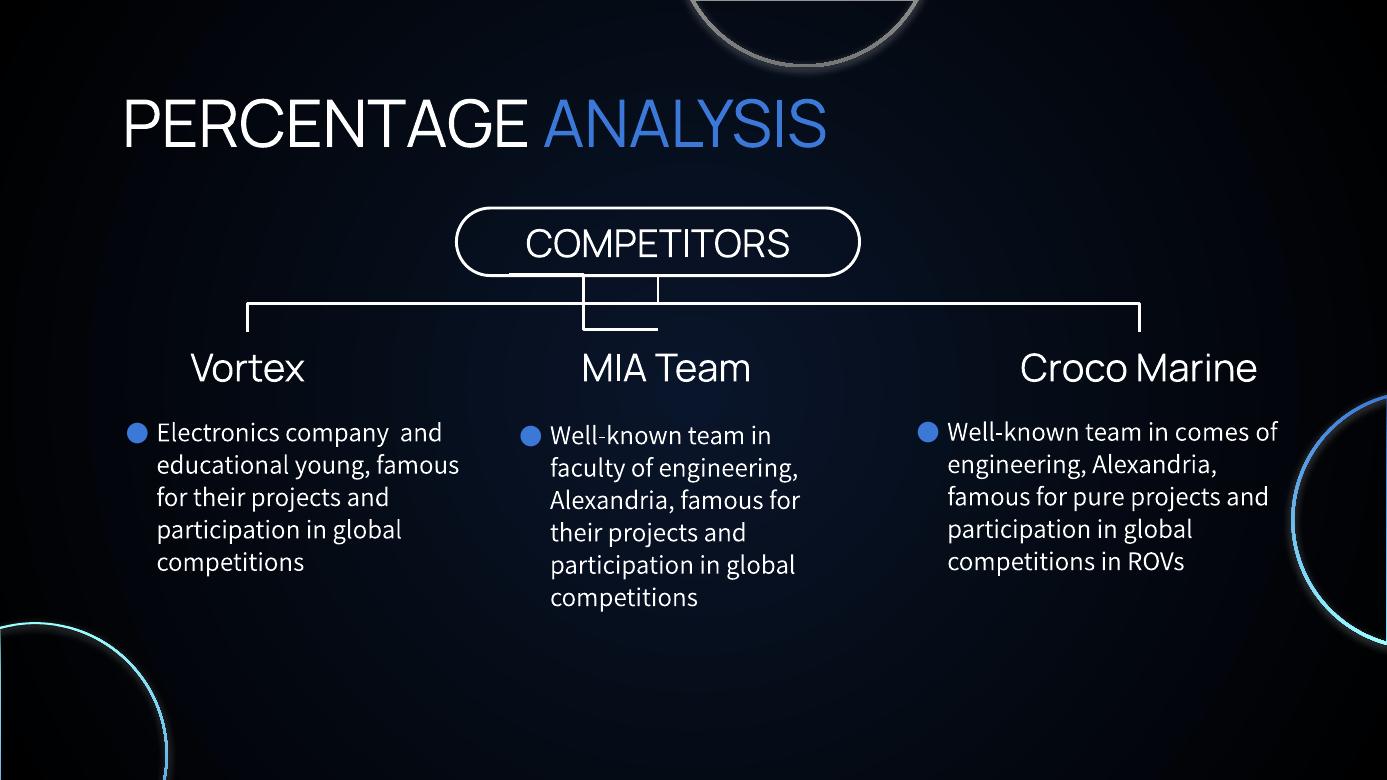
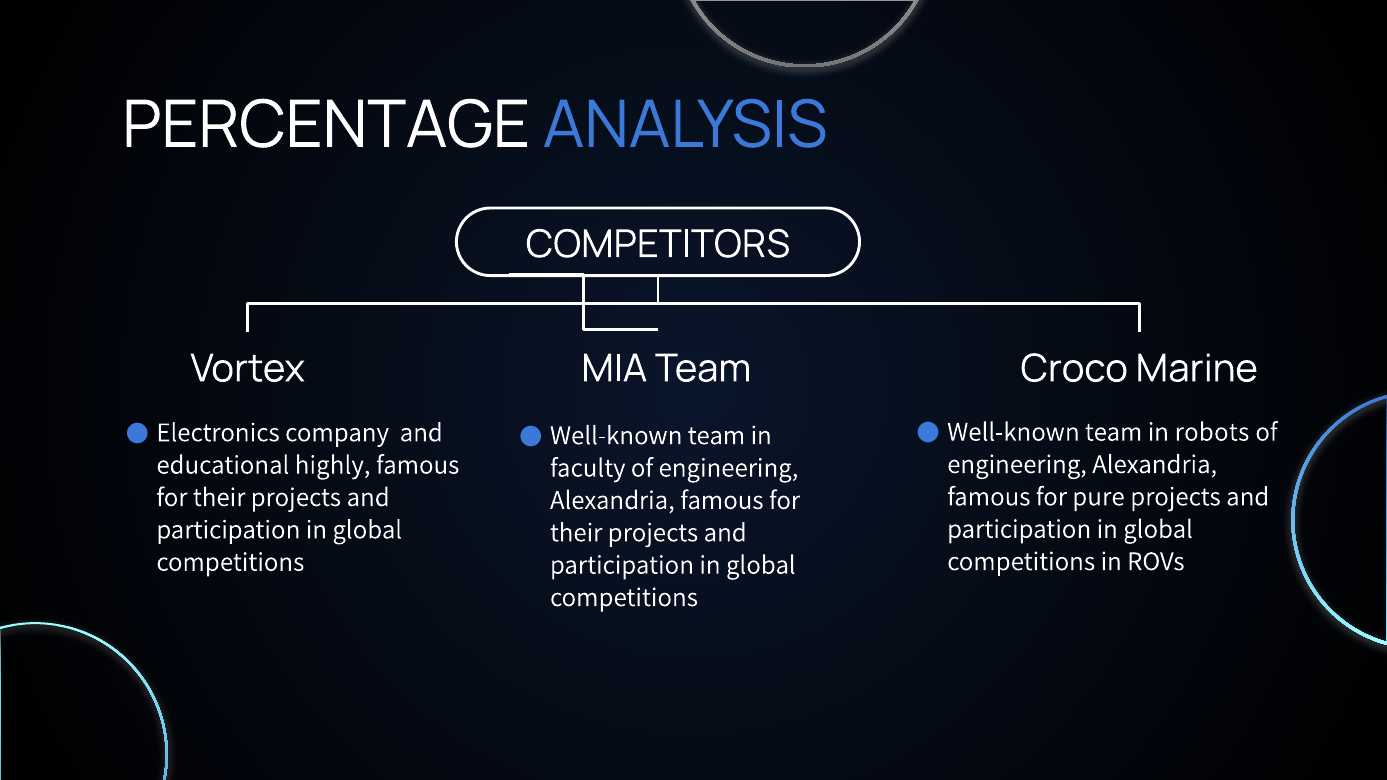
comes: comes -> robots
young: young -> highly
